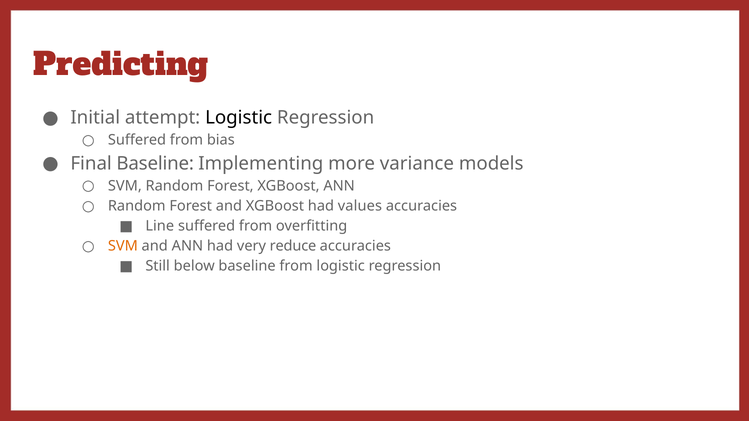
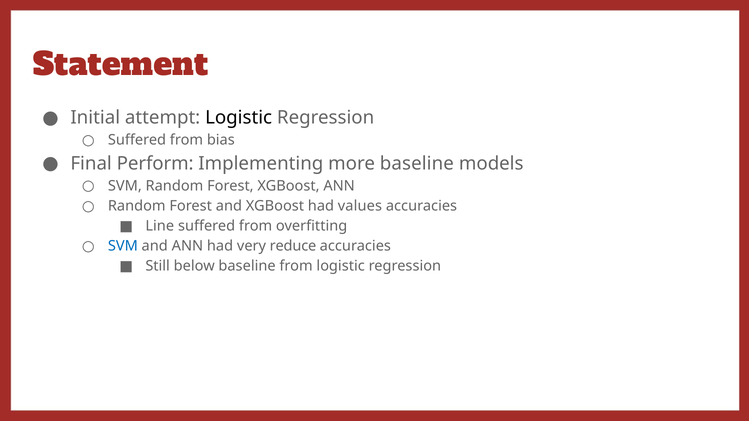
Predicting: Predicting -> Statement
Final Baseline: Baseline -> Perform
more variance: variance -> baseline
SVM at (123, 246) colour: orange -> blue
